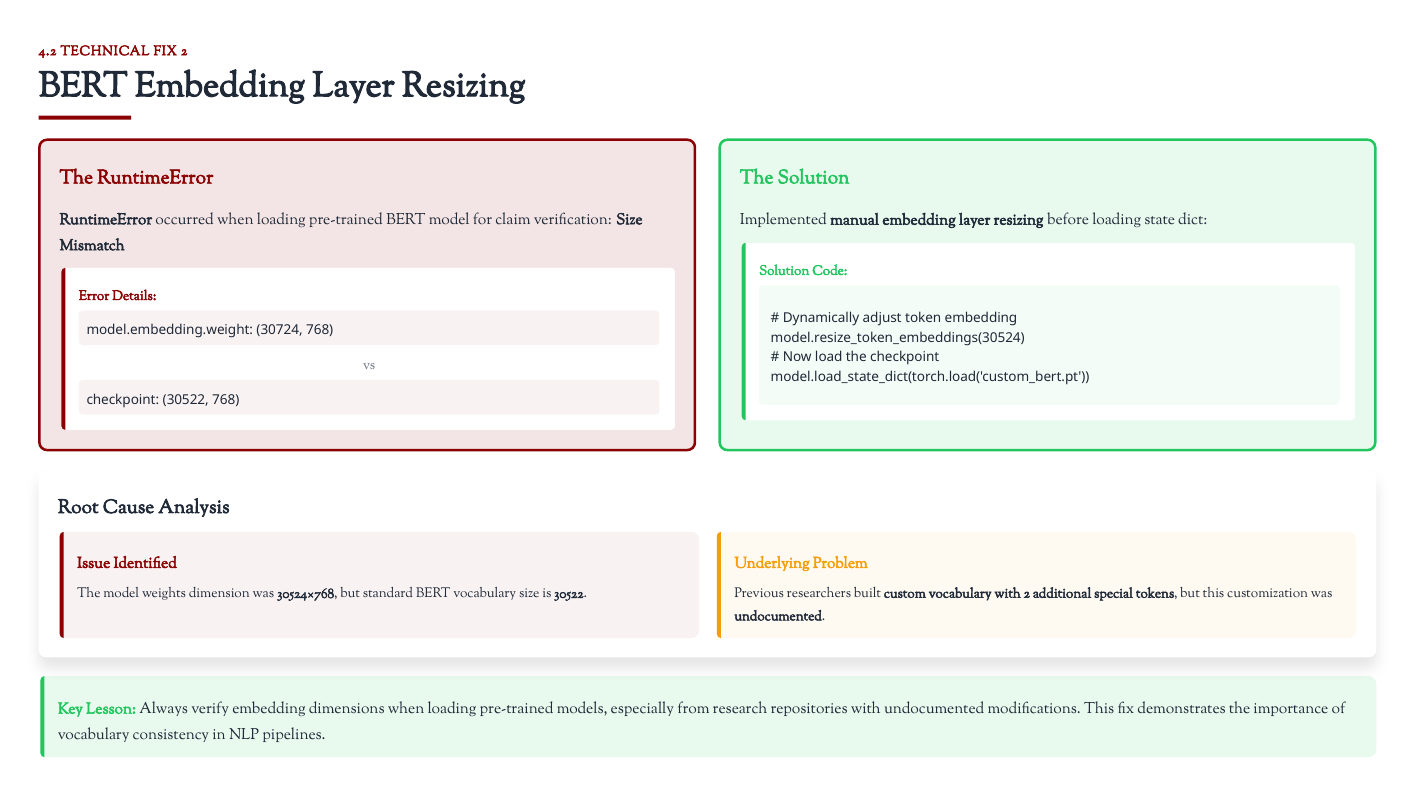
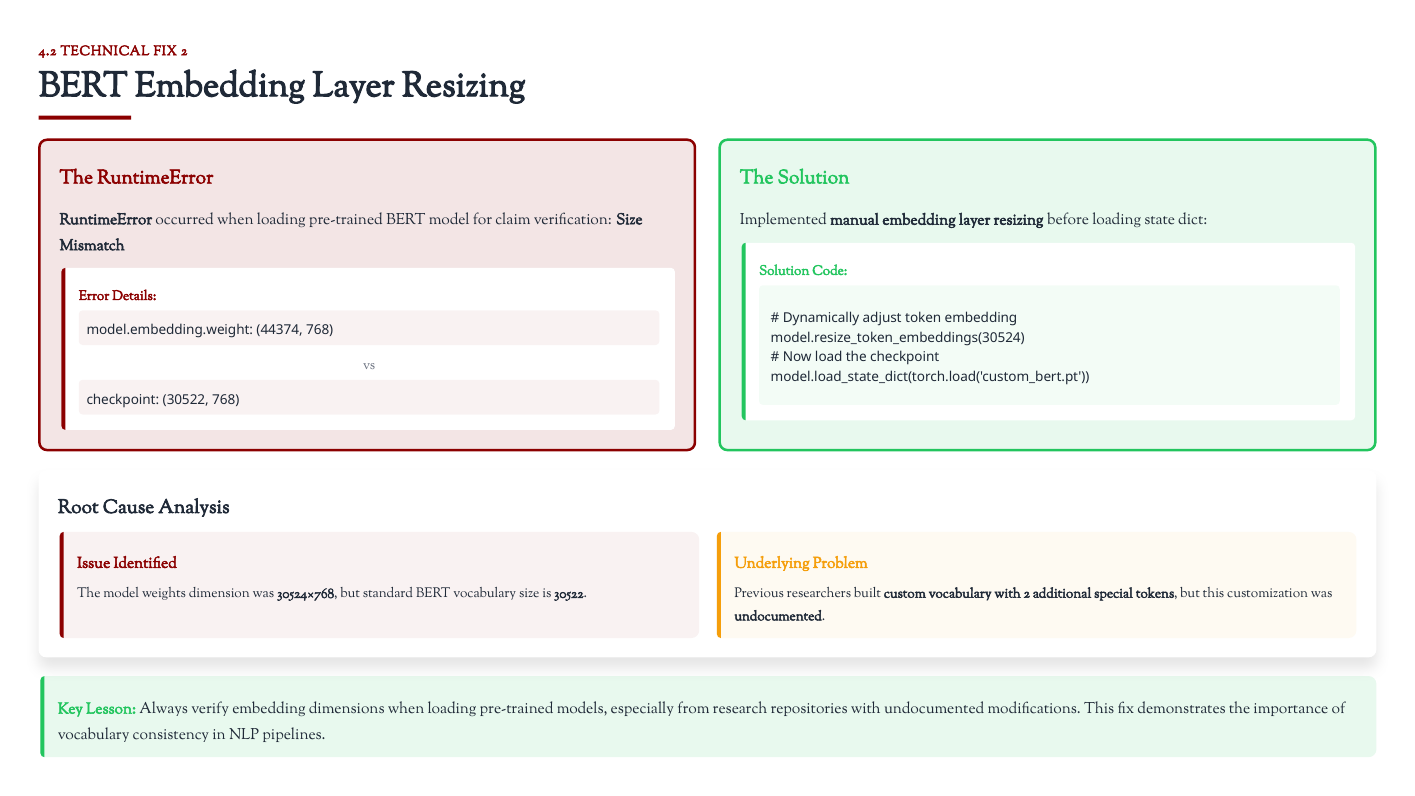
30724: 30724 -> 44374
